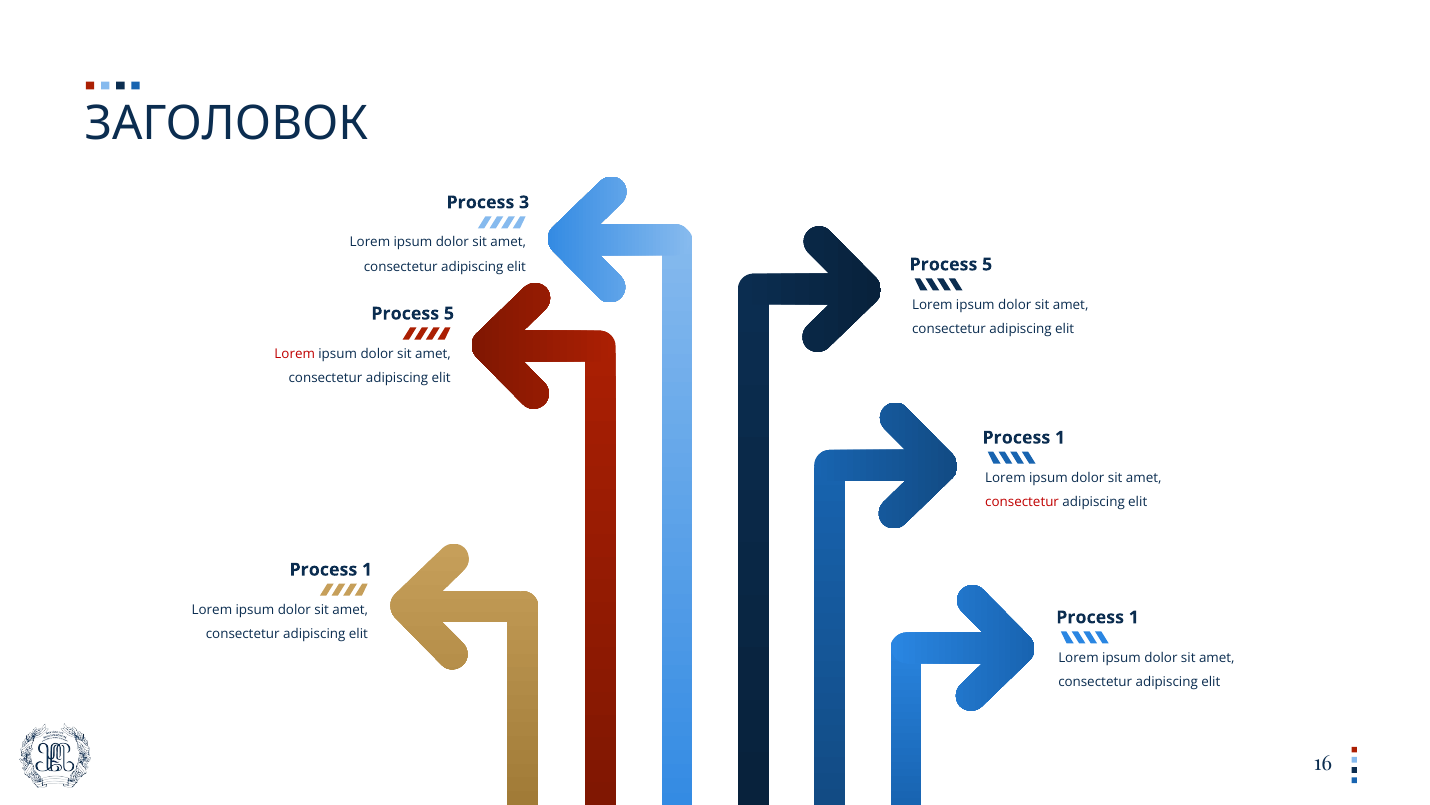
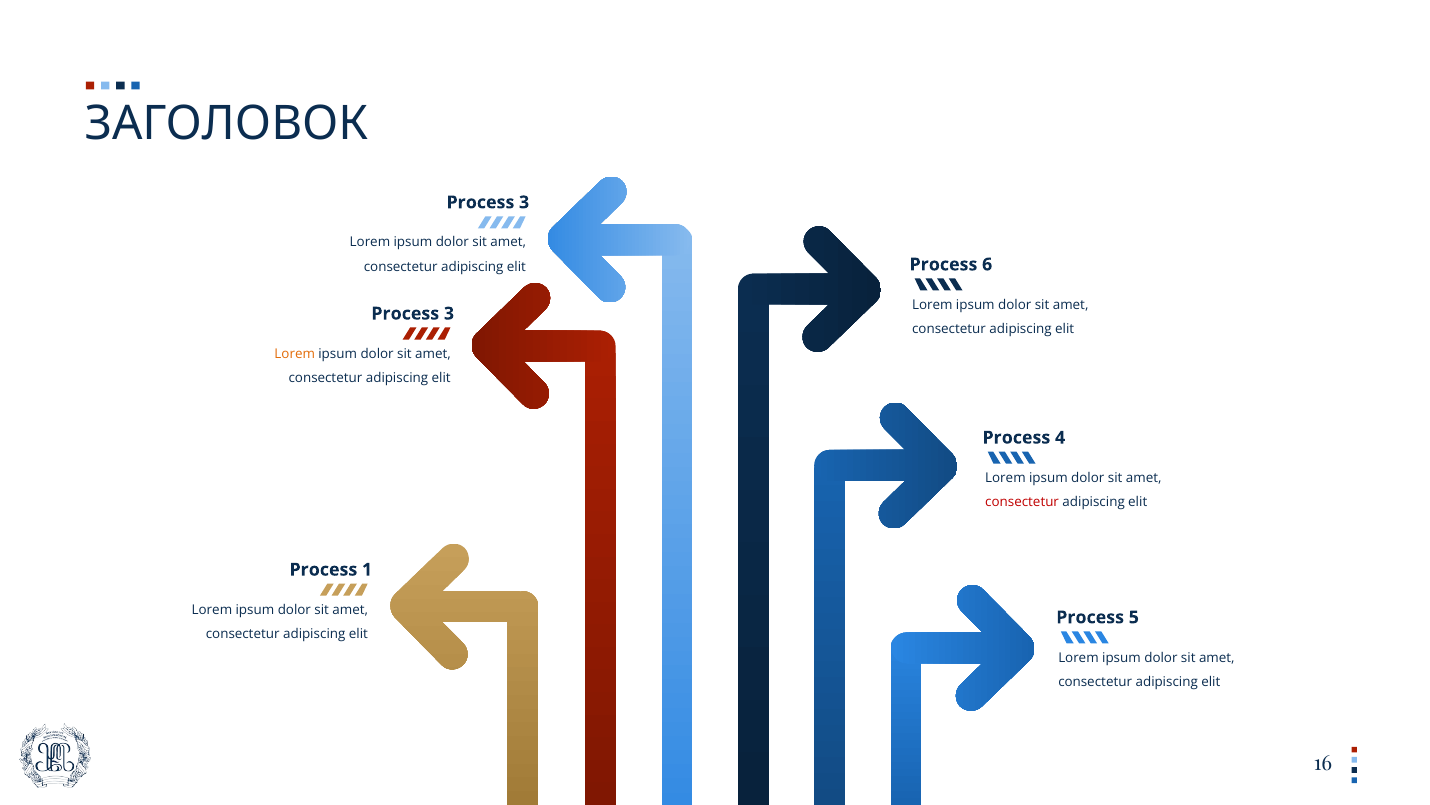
5 at (987, 264): 5 -> 6
5 at (449, 313): 5 -> 3
Lorem at (295, 354) colour: red -> orange
1 at (1060, 437): 1 -> 4
1 at (1134, 617): 1 -> 5
